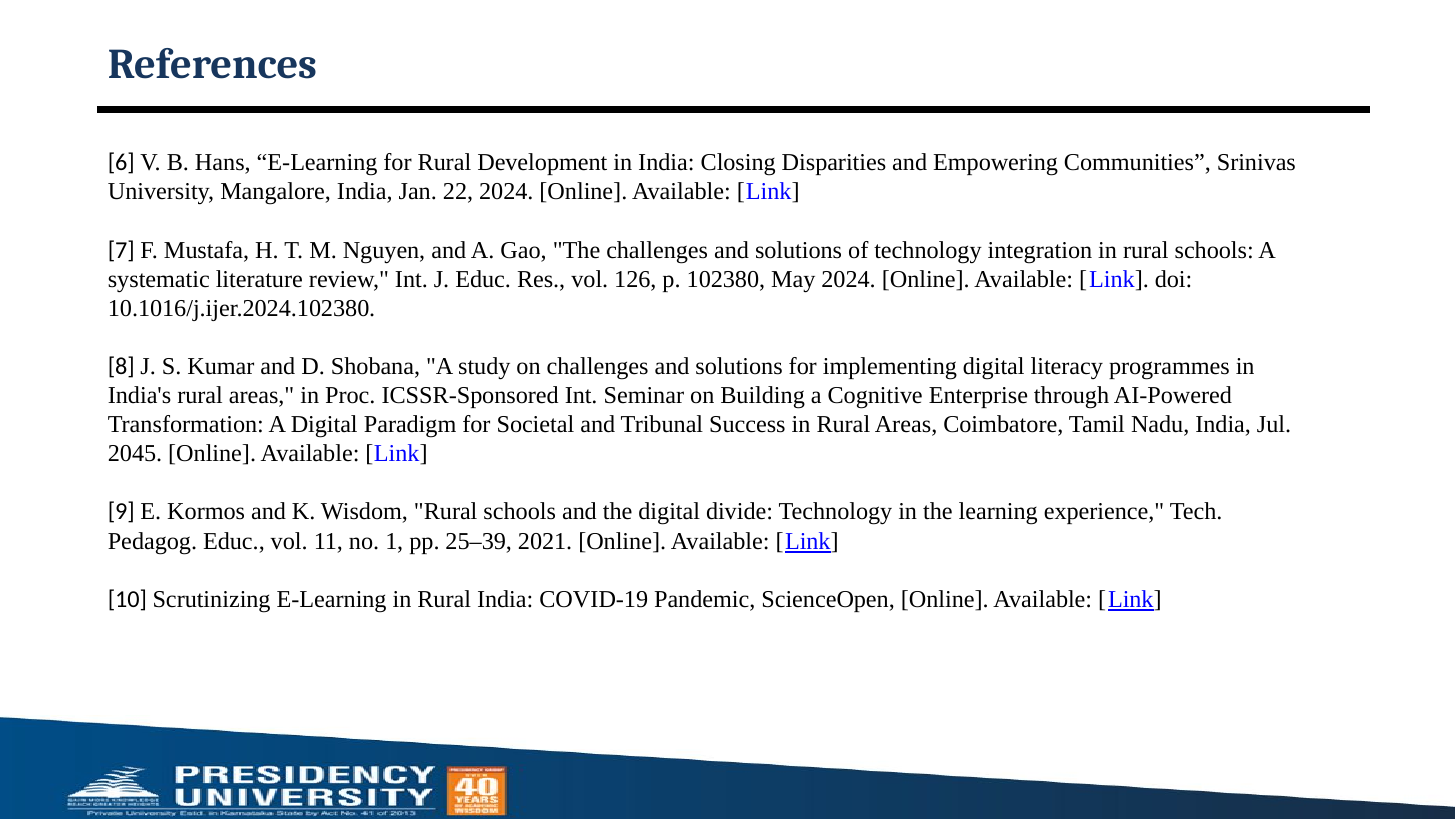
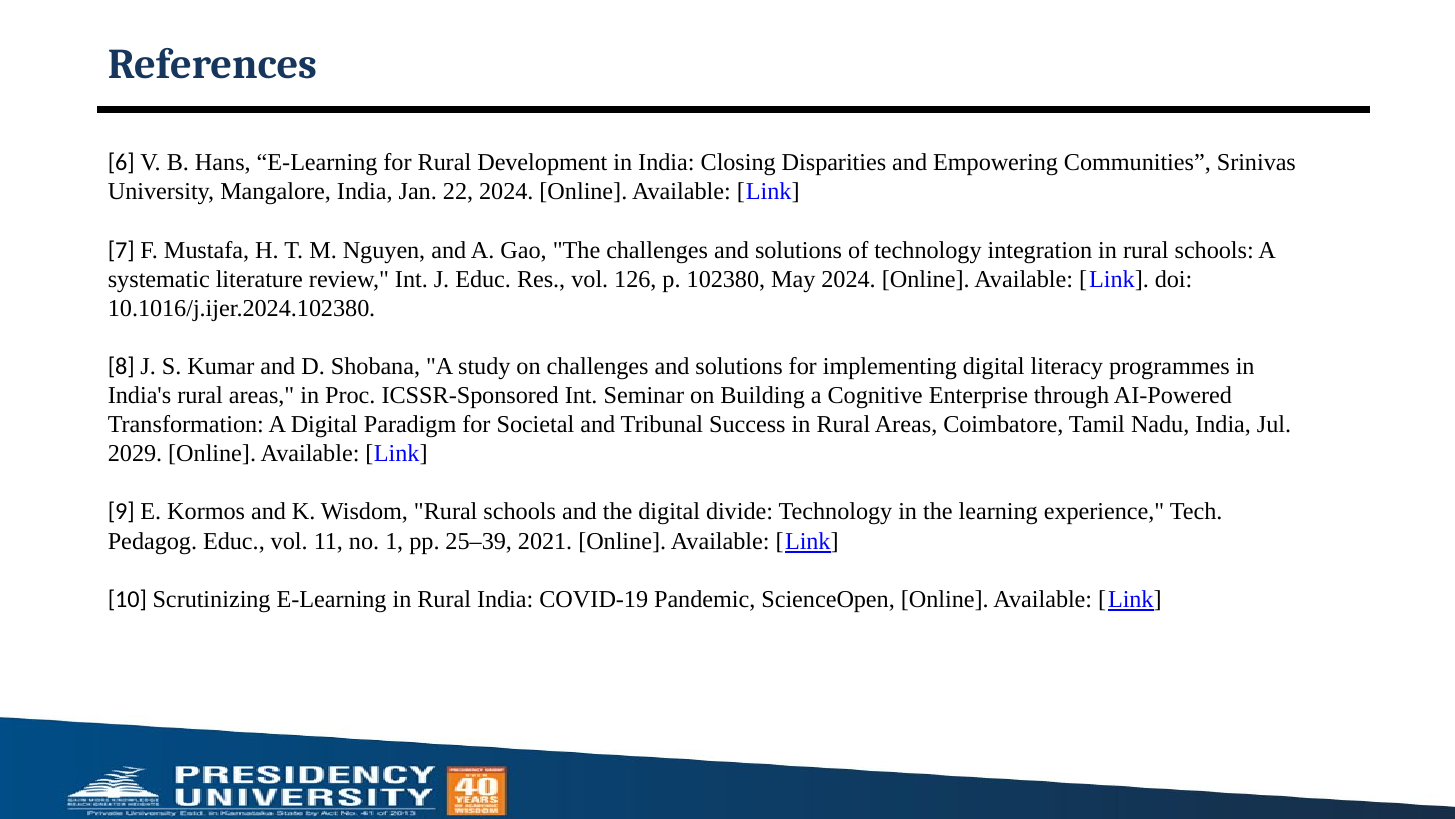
2045: 2045 -> 2029
